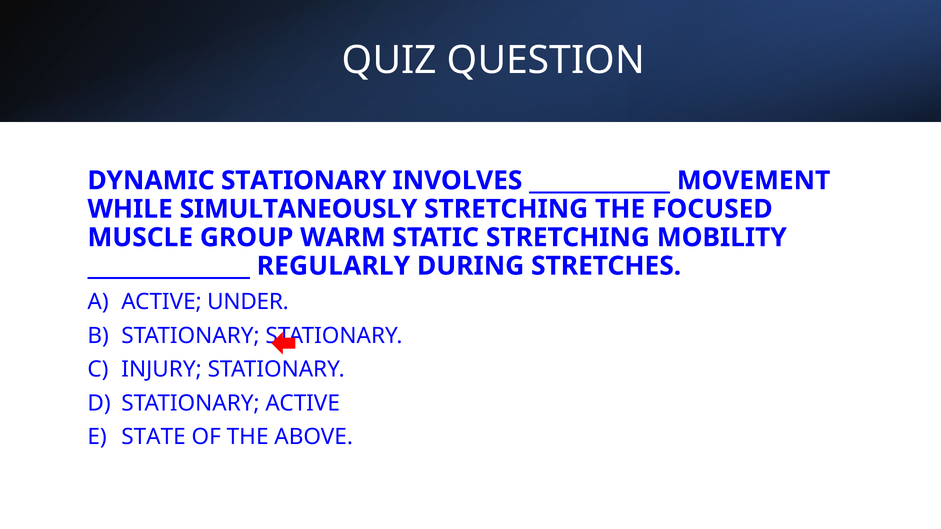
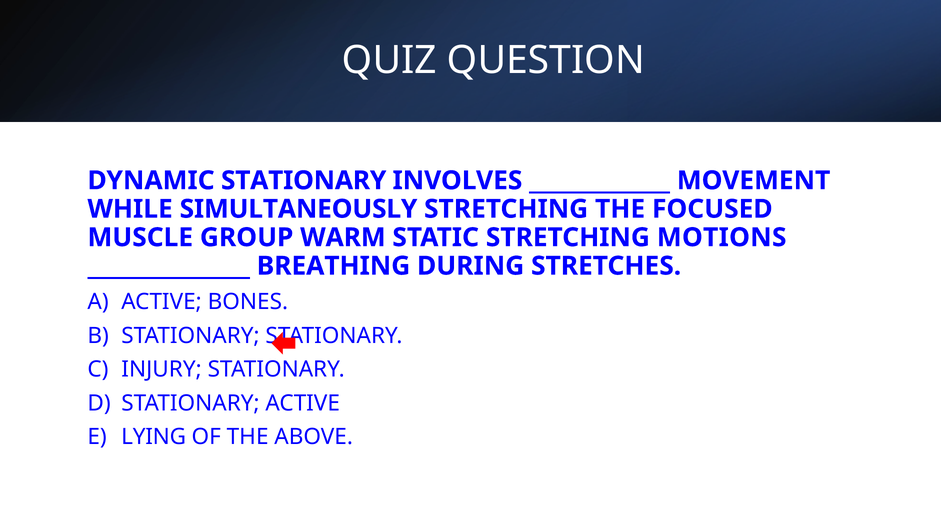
MOBILITY: MOBILITY -> MOTIONS
REGULARLY: REGULARLY -> BREATHING
UNDER: UNDER -> BONES
STATE: STATE -> LYING
